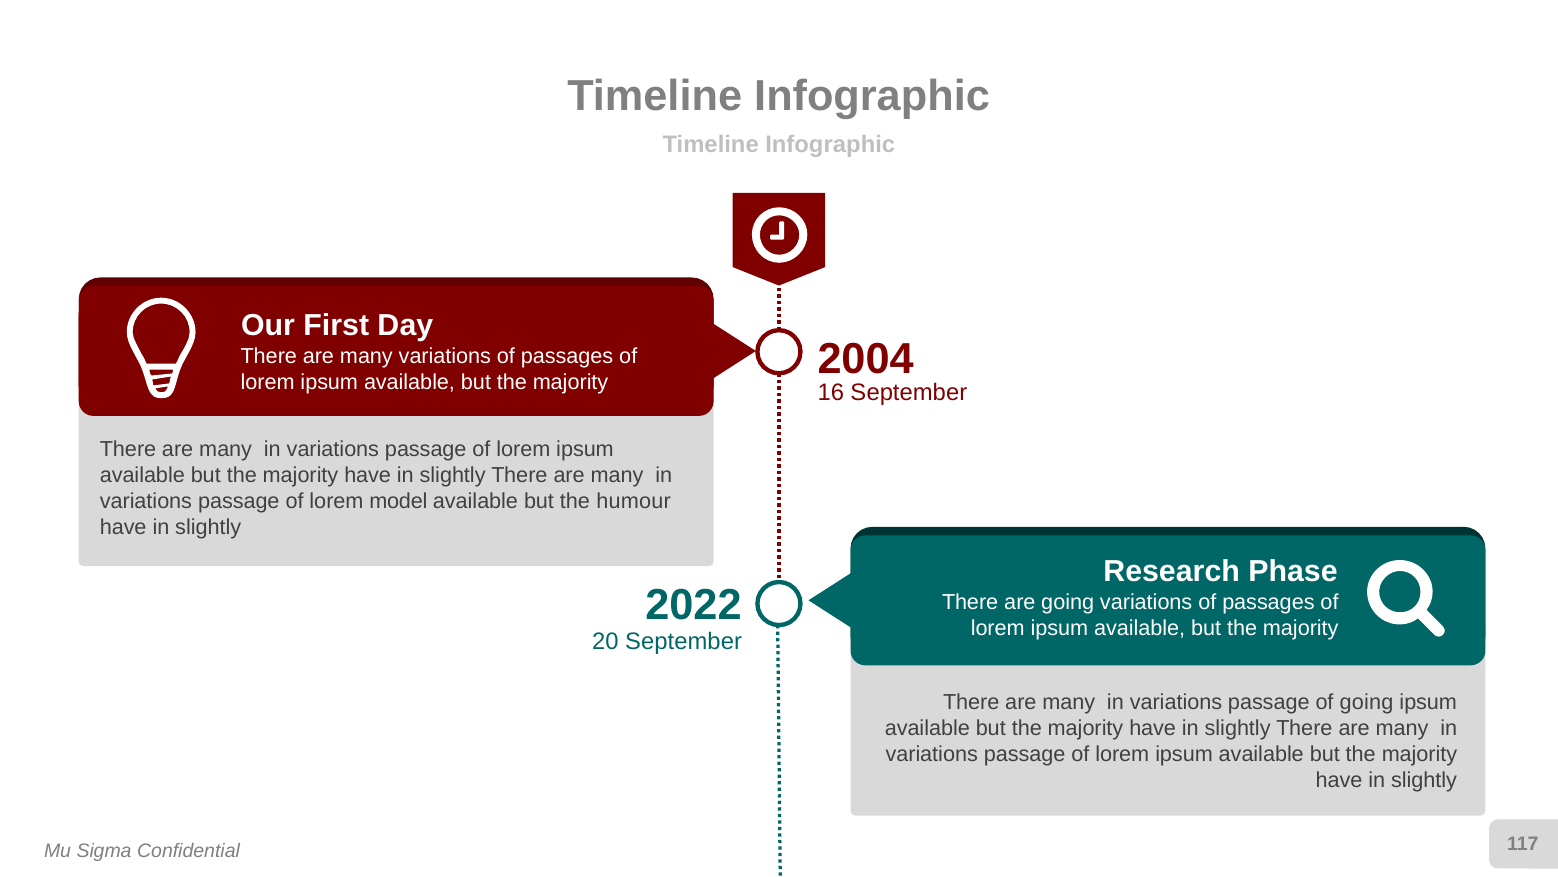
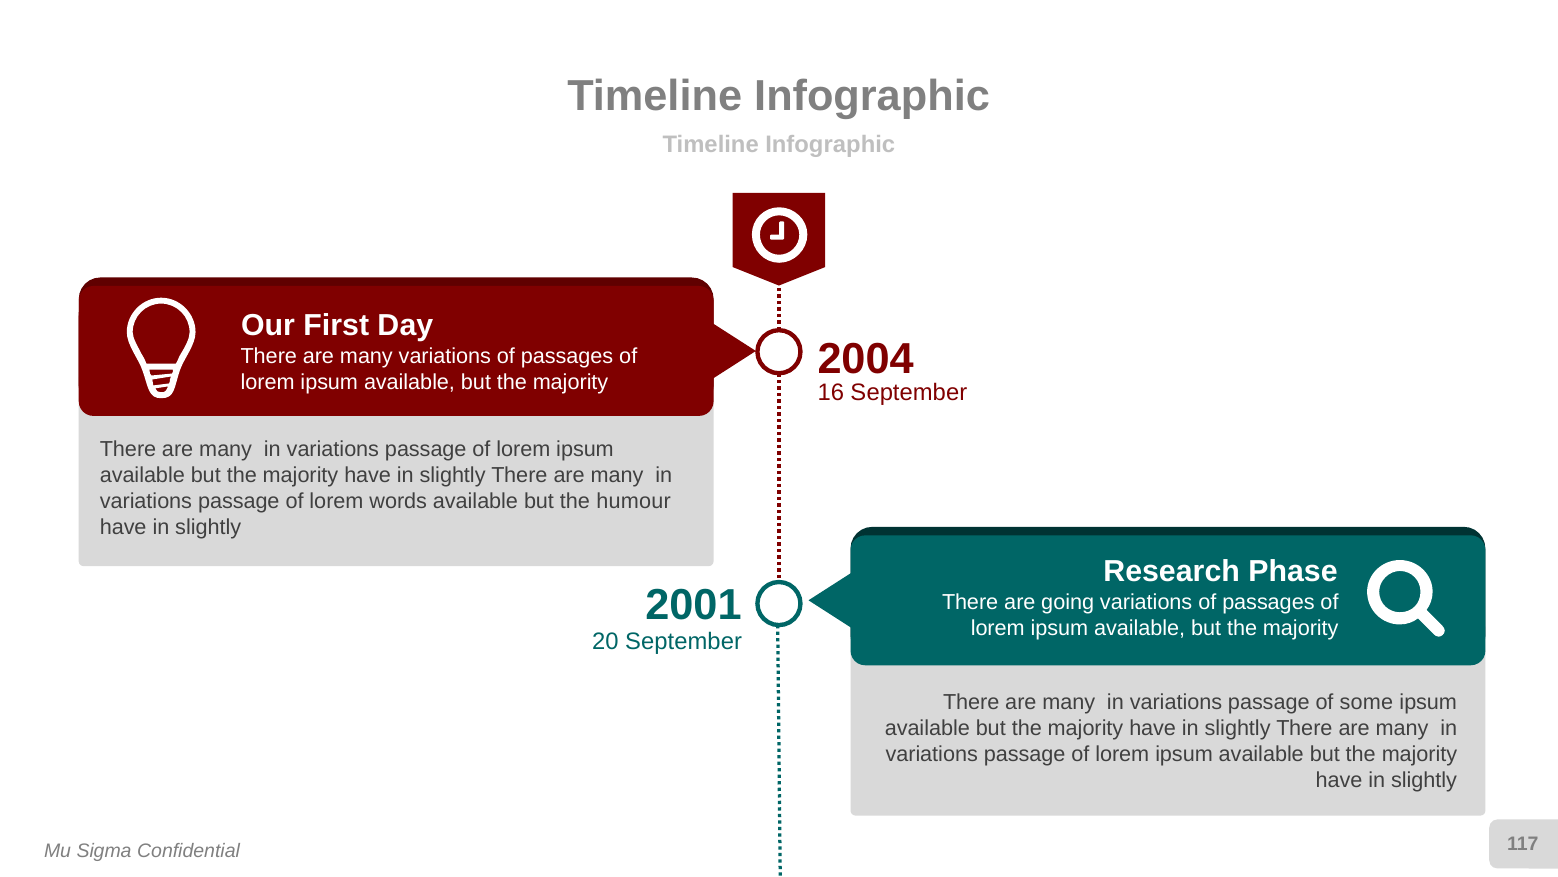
model: model -> words
2022: 2022 -> 2001
of going: going -> some
